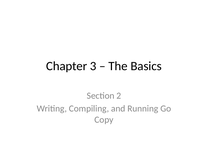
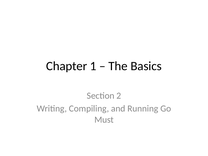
3: 3 -> 1
Copy: Copy -> Must
